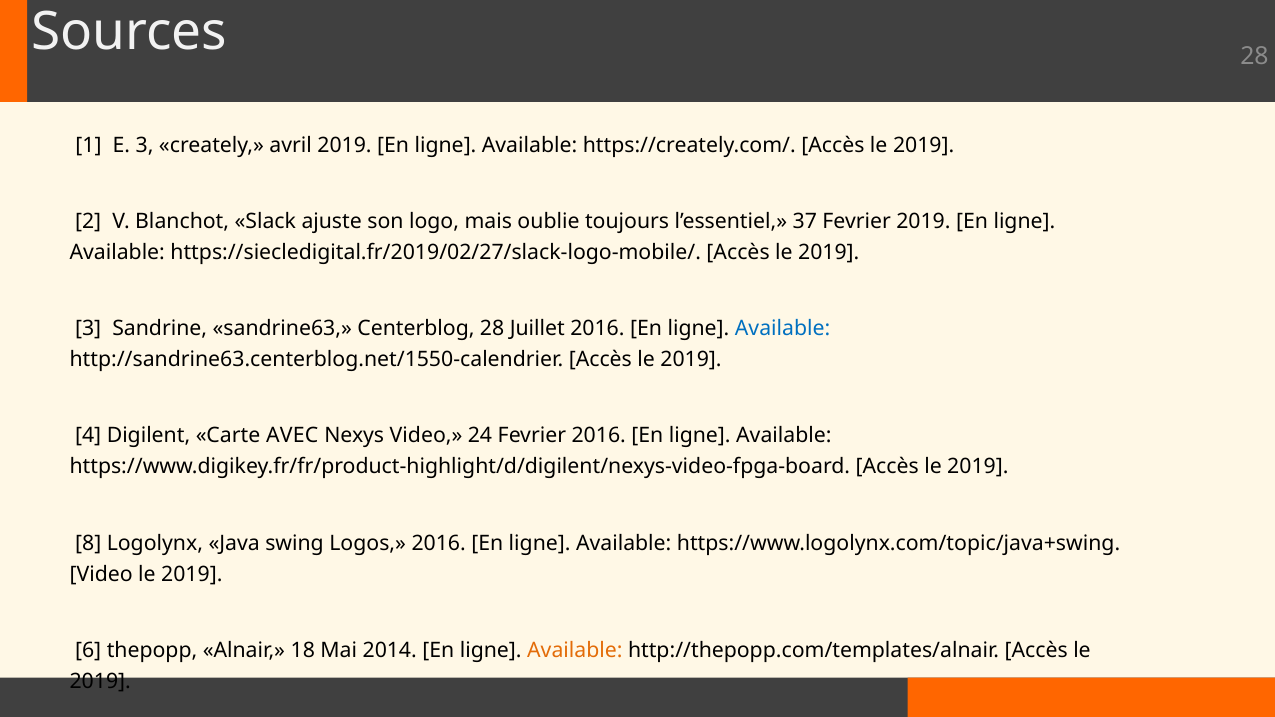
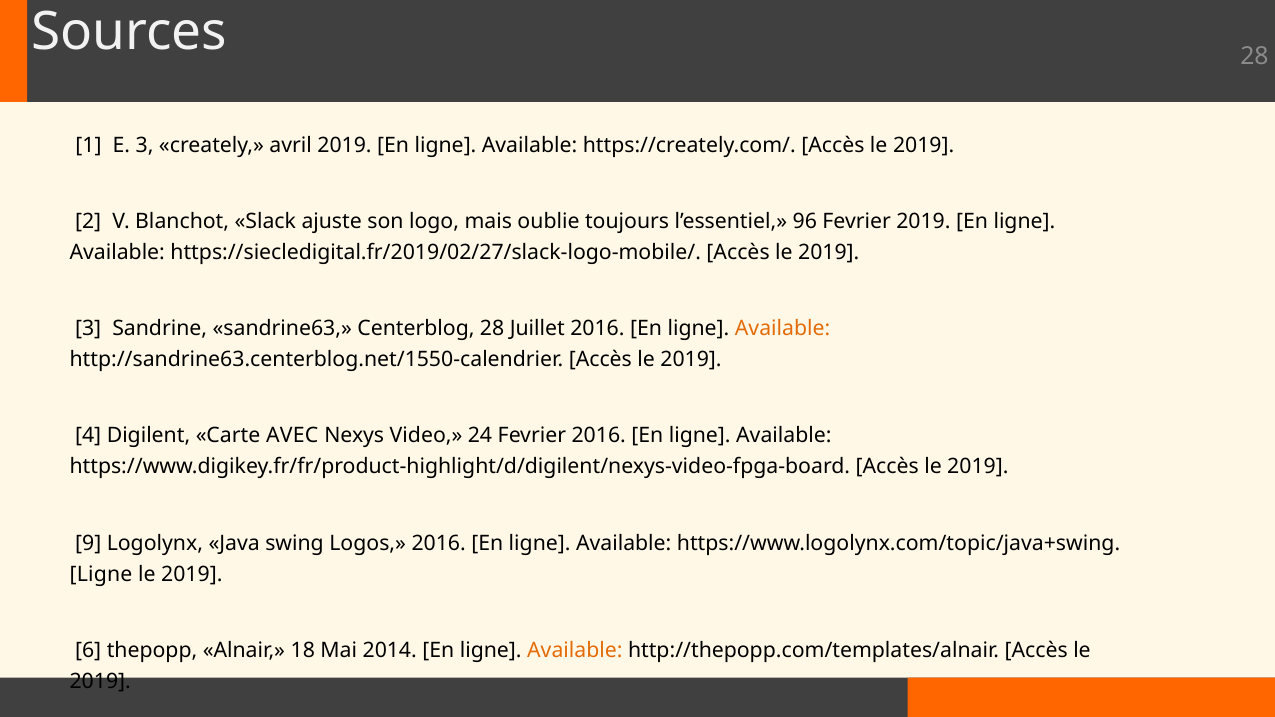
37: 37 -> 96
Available at (783, 329) colour: blue -> orange
8: 8 -> 9
Video at (101, 574): Video -> Ligne
